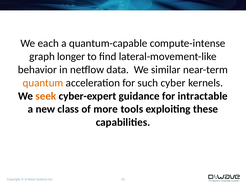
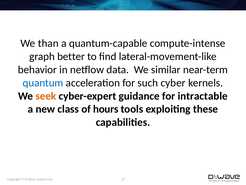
each: each -> than
longer: longer -> better
quantum colour: orange -> blue
more: more -> hours
